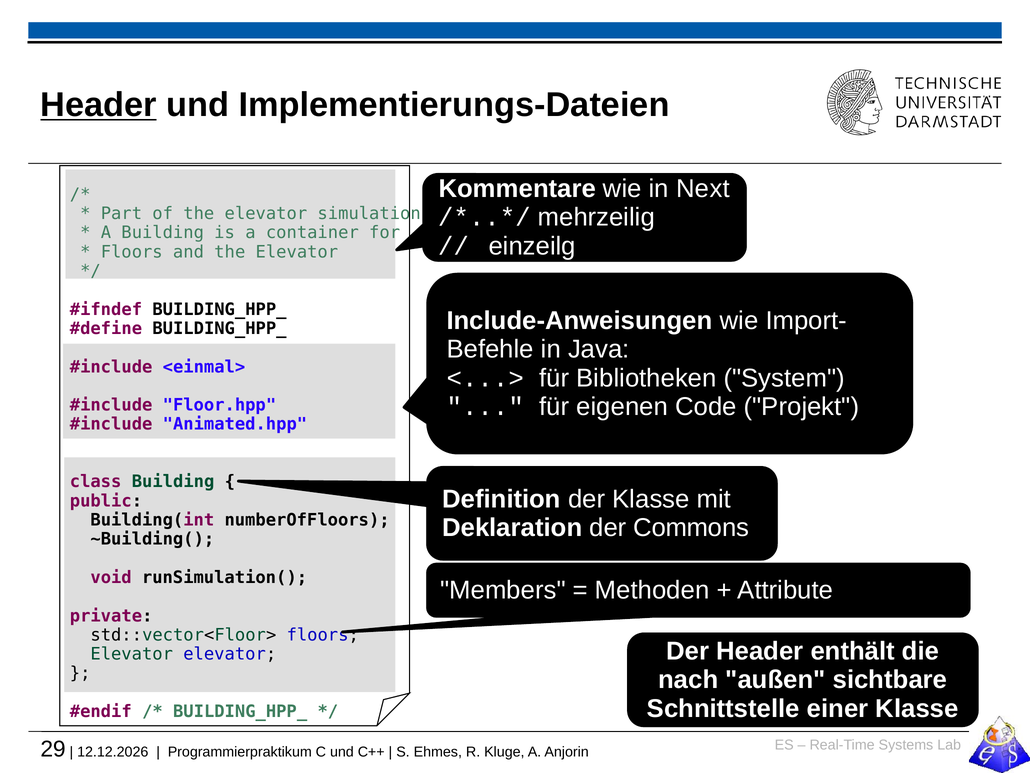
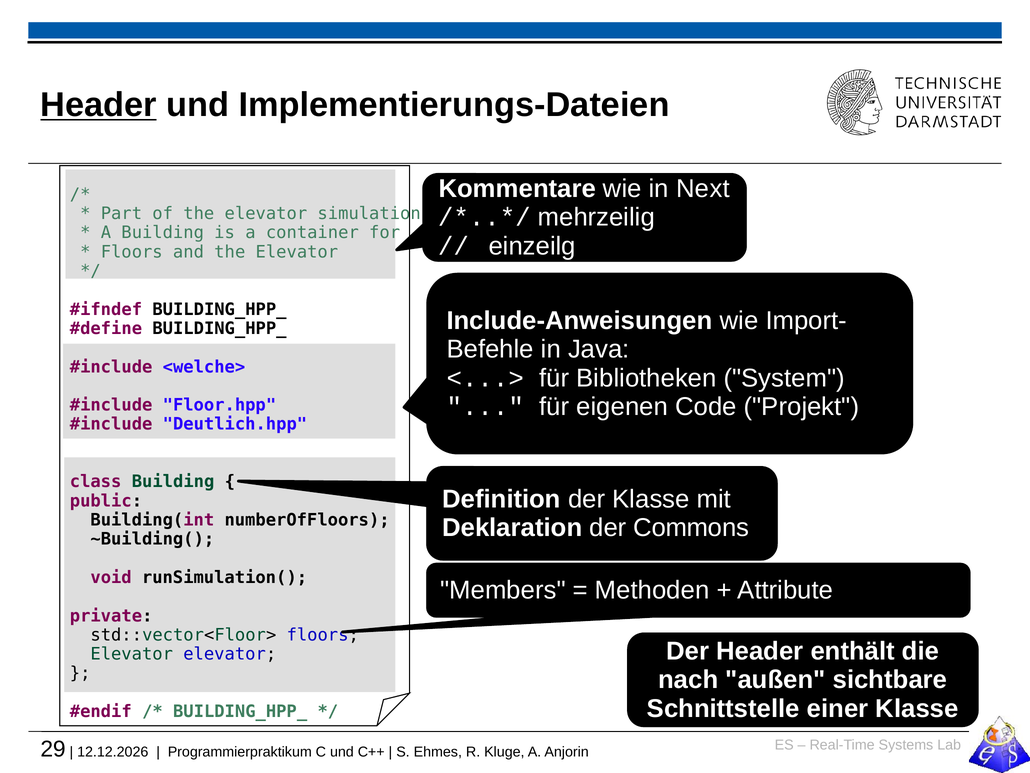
<einmal>: <einmal> -> <welche>
Animated.hpp: Animated.hpp -> Deutlich.hpp
